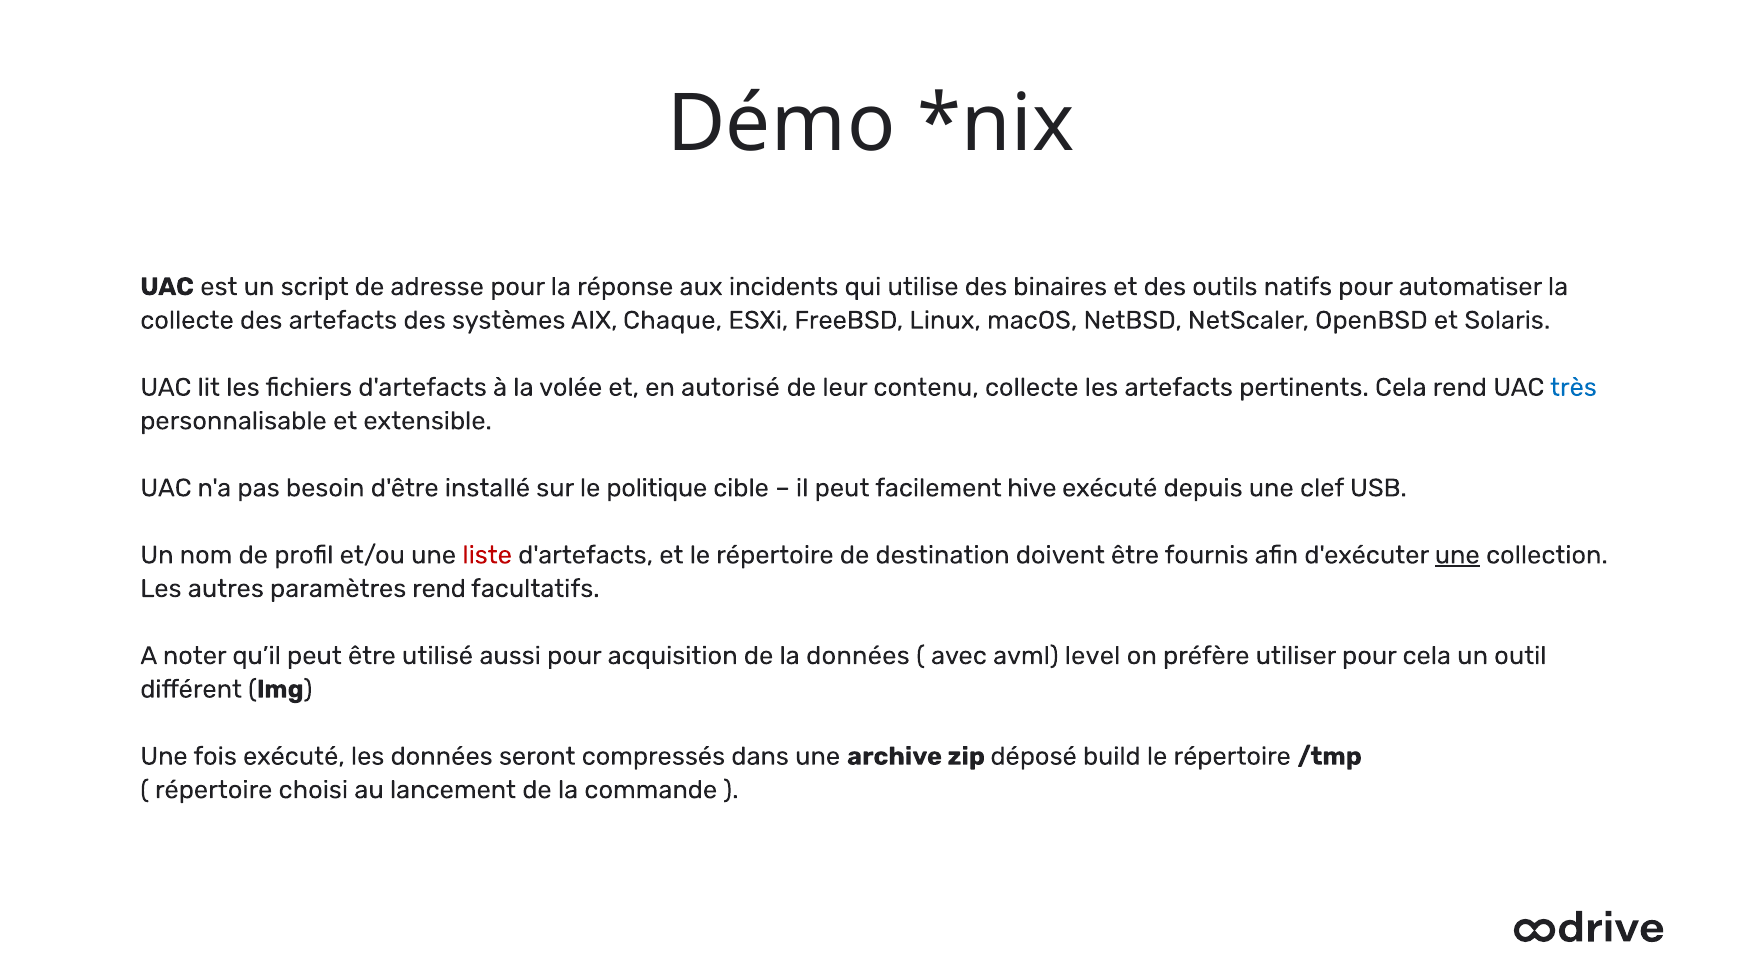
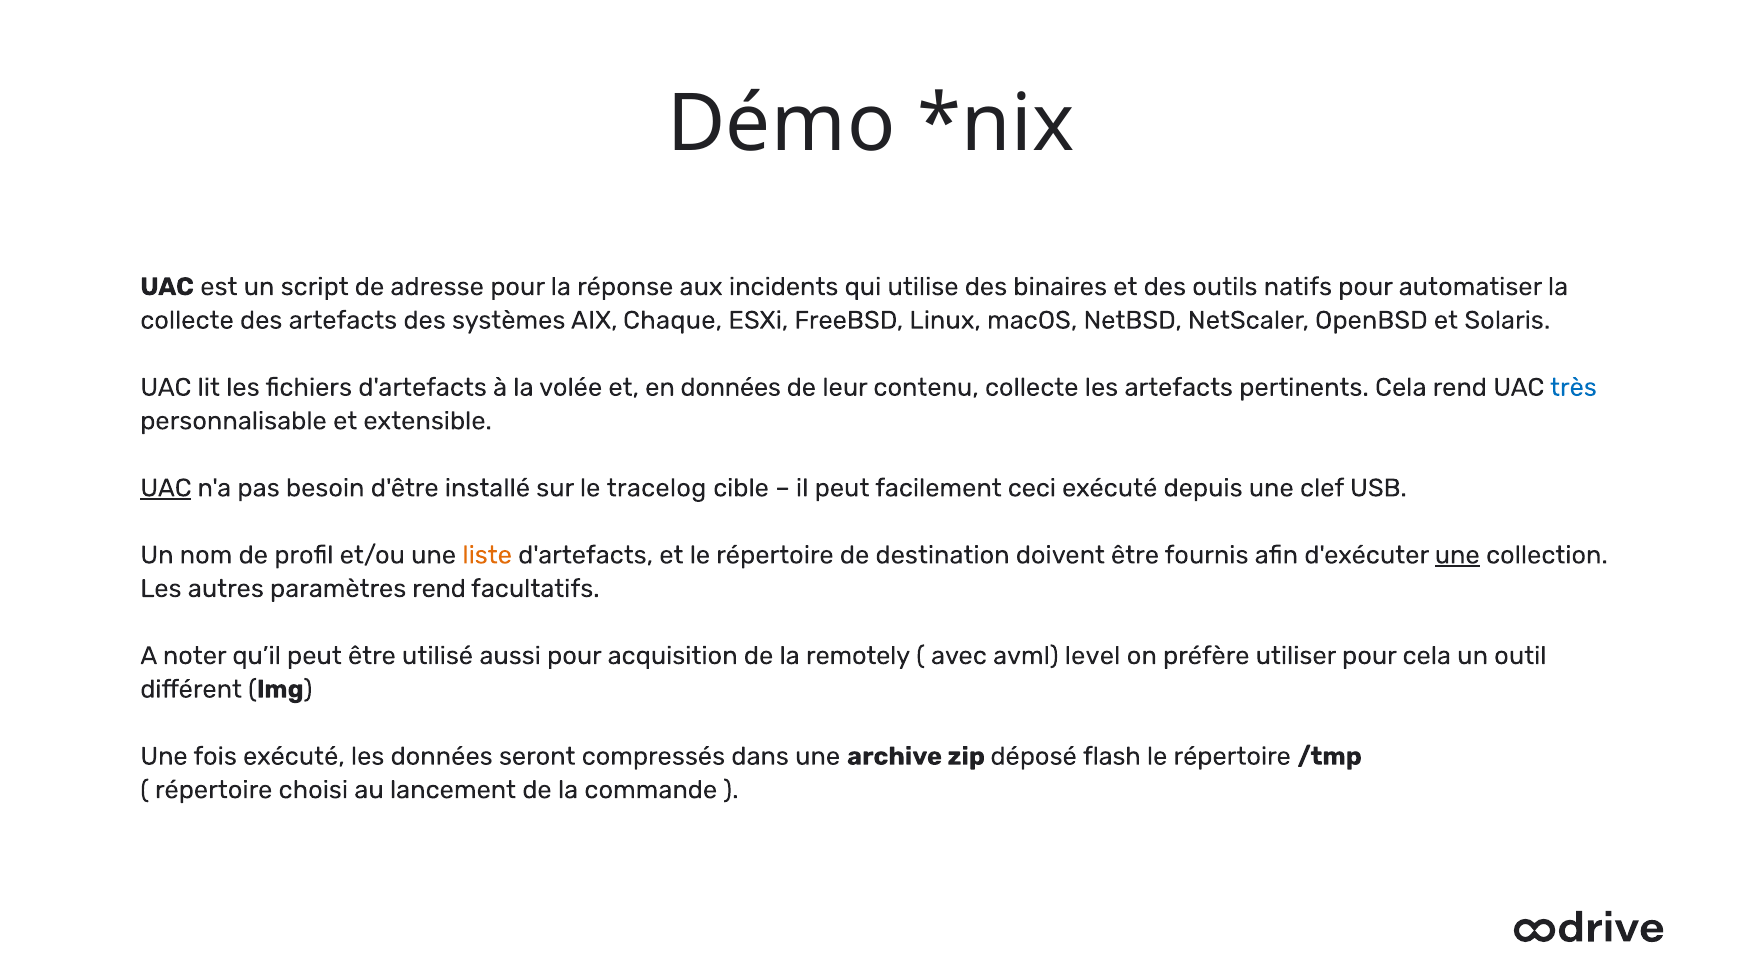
en autorisé: autorisé -> données
UAC at (166, 488) underline: none -> present
politique: politique -> tracelog
hive: hive -> ceci
liste colour: red -> orange
la données: données -> remotely
build: build -> flash
